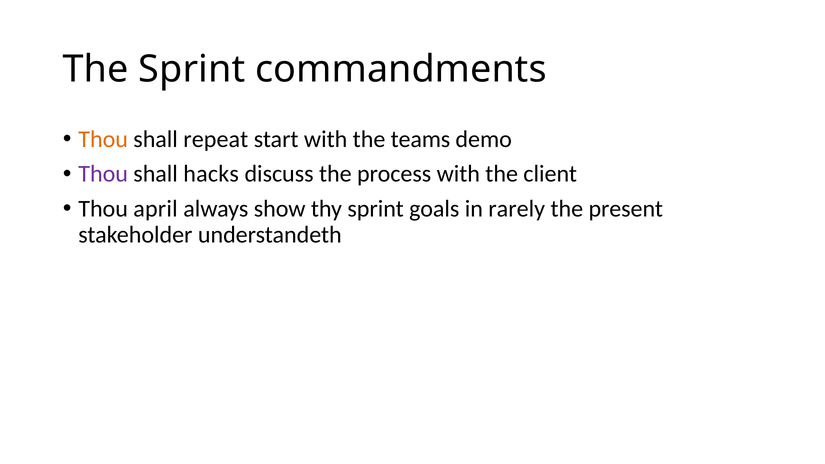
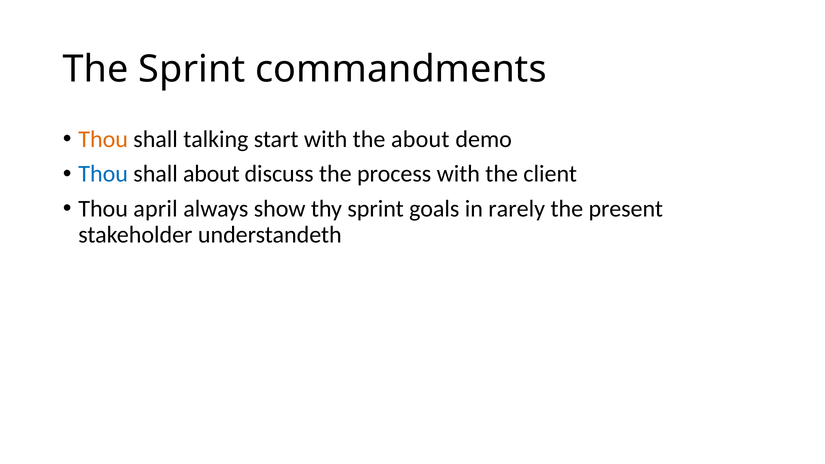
repeat: repeat -> talking
the teams: teams -> about
Thou at (103, 174) colour: purple -> blue
shall hacks: hacks -> about
